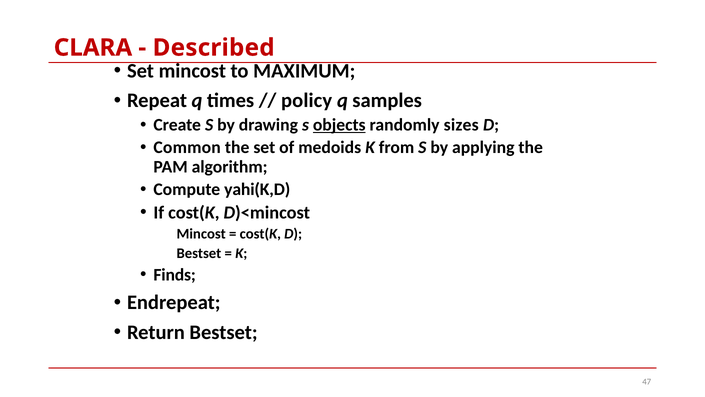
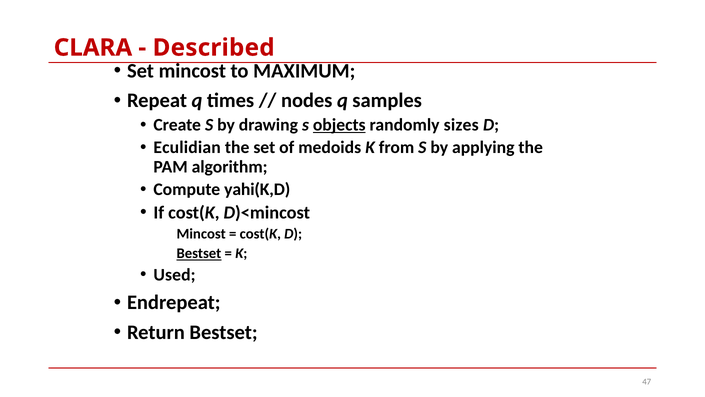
policy: policy -> nodes
Common: Common -> Eculidian
Bestset at (199, 253) underline: none -> present
Finds: Finds -> Used
